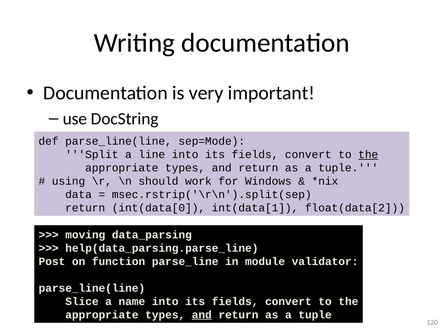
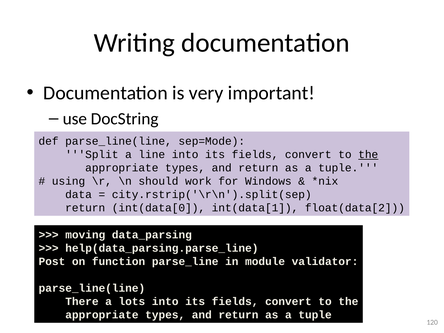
msec.rstrip('\r\n').split(sep: msec.rstrip('\r\n').split(sep -> city.rstrip('\r\n').split(sep
Slice: Slice -> There
name: name -> lots
and at (202, 315) underline: present -> none
